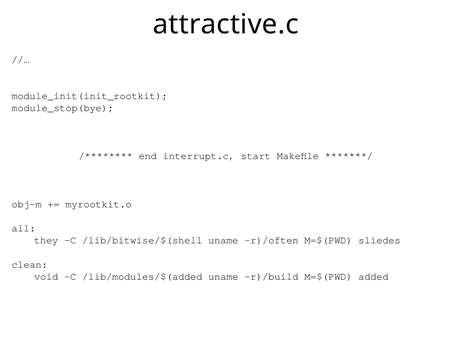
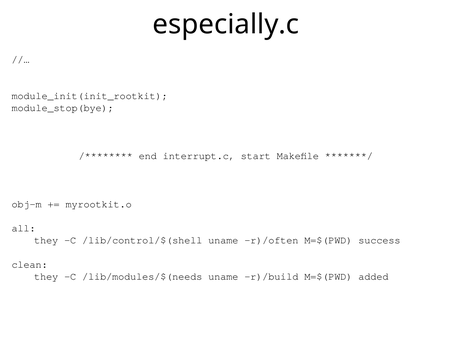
attractive.c: attractive.c -> especially.c
/lib/bitwise/$(shell: /lib/bitwise/$(shell -> /lib/control/$(shell
sliedes: sliedes -> success
void at (46, 276): void -> they
/lib/modules/$(added: /lib/modules/$(added -> /lib/modules/$(needs
